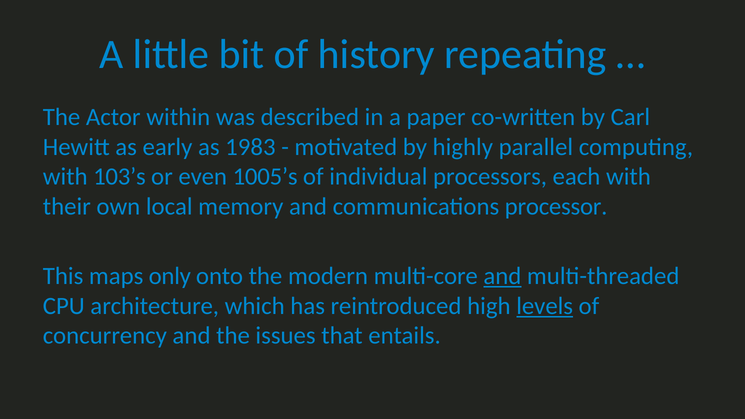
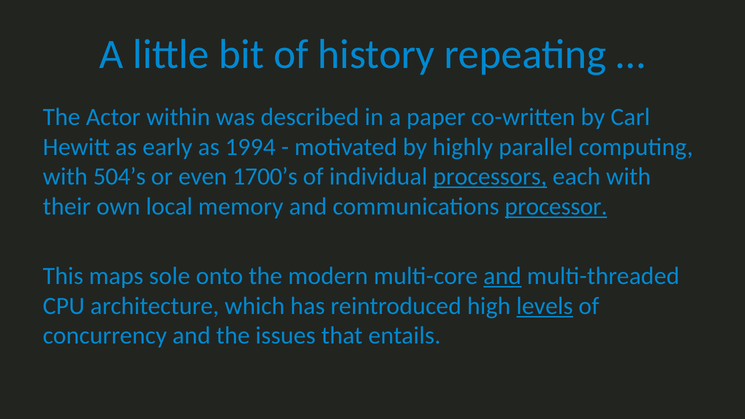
1983: 1983 -> 1994
103’s: 103’s -> 504’s
1005’s: 1005’s -> 1700’s
processors underline: none -> present
processor underline: none -> present
only: only -> sole
